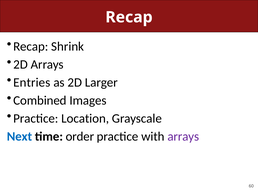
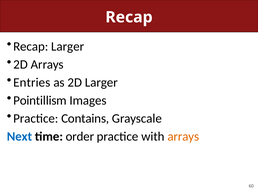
Recap Shrink: Shrink -> Larger
Combined: Combined -> Pointillism
Location: Location -> Contains
arrays at (183, 137) colour: purple -> orange
